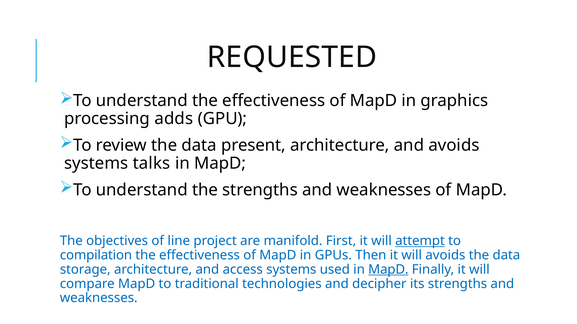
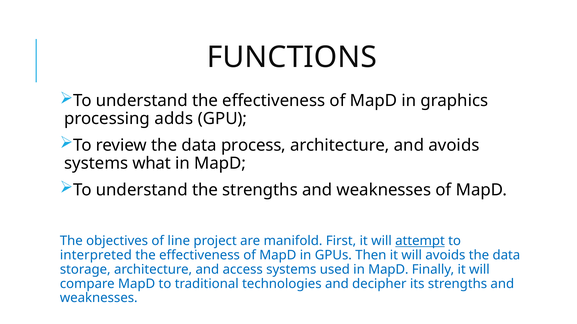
REQUESTED: REQUESTED -> FUNCTIONS
present: present -> process
talks: talks -> what
compilation: compilation -> interpreted
MapD at (388, 270) underline: present -> none
